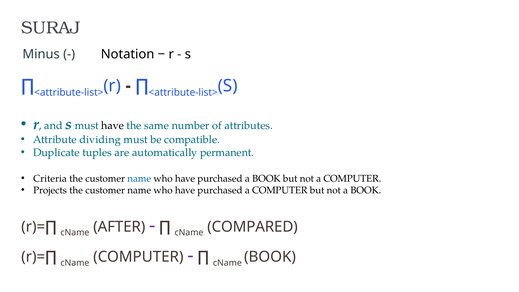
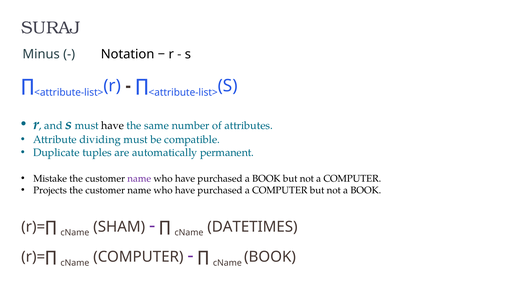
Criteria: Criteria -> Mistake
name at (139, 179) colour: blue -> purple
AFTER: AFTER -> SHAM
COMPARED: COMPARED -> DATETIMES
